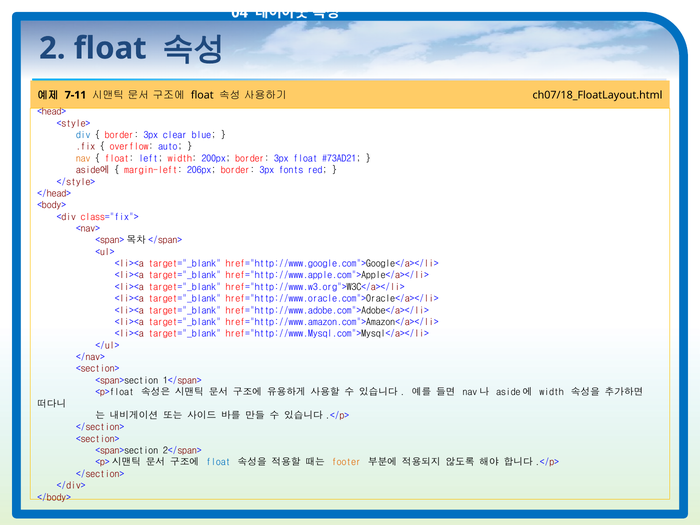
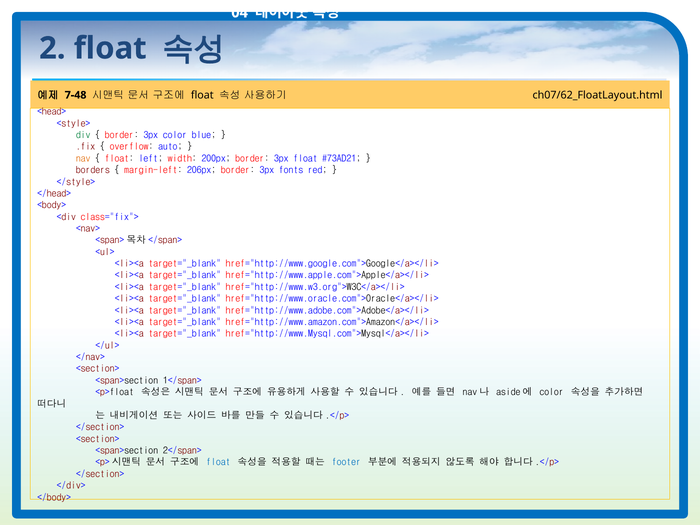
7-11: 7-11 -> 7-48
ch07/18_FloatLayout.html: ch07/18_FloatLayout.html -> ch07/62_FloatLayout.html
div colour: blue -> green
3px clear: clear -> color
aside에 at (93, 170): aside에 -> borders
width at (552, 392): width -> color
footer colour: orange -> blue
